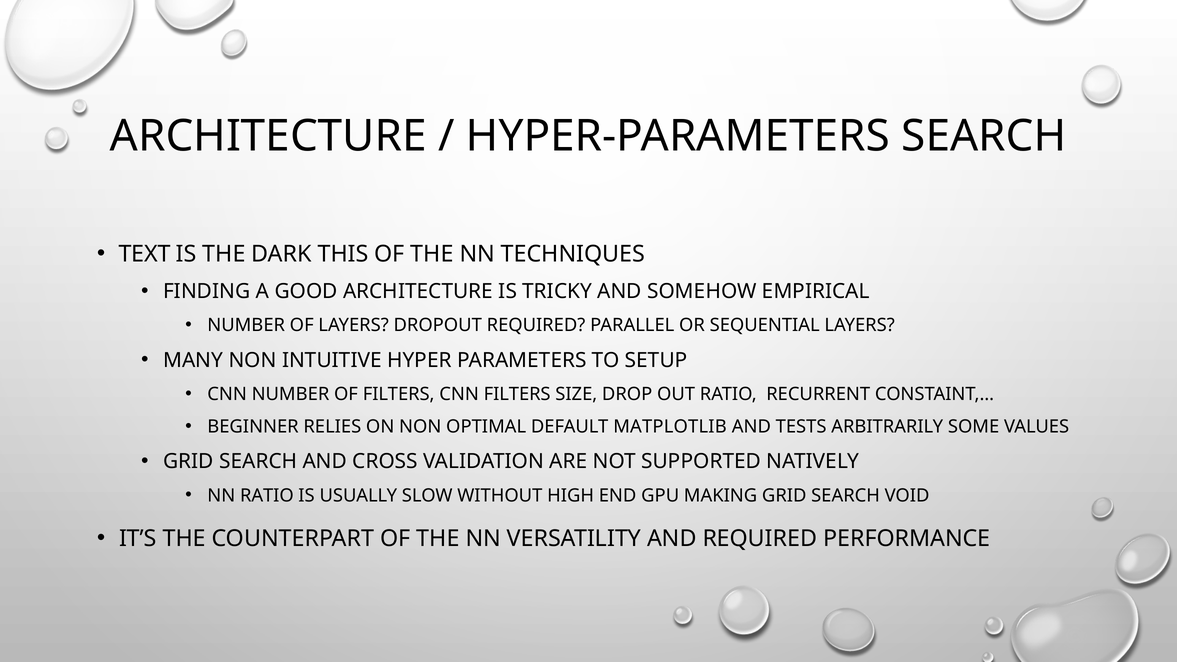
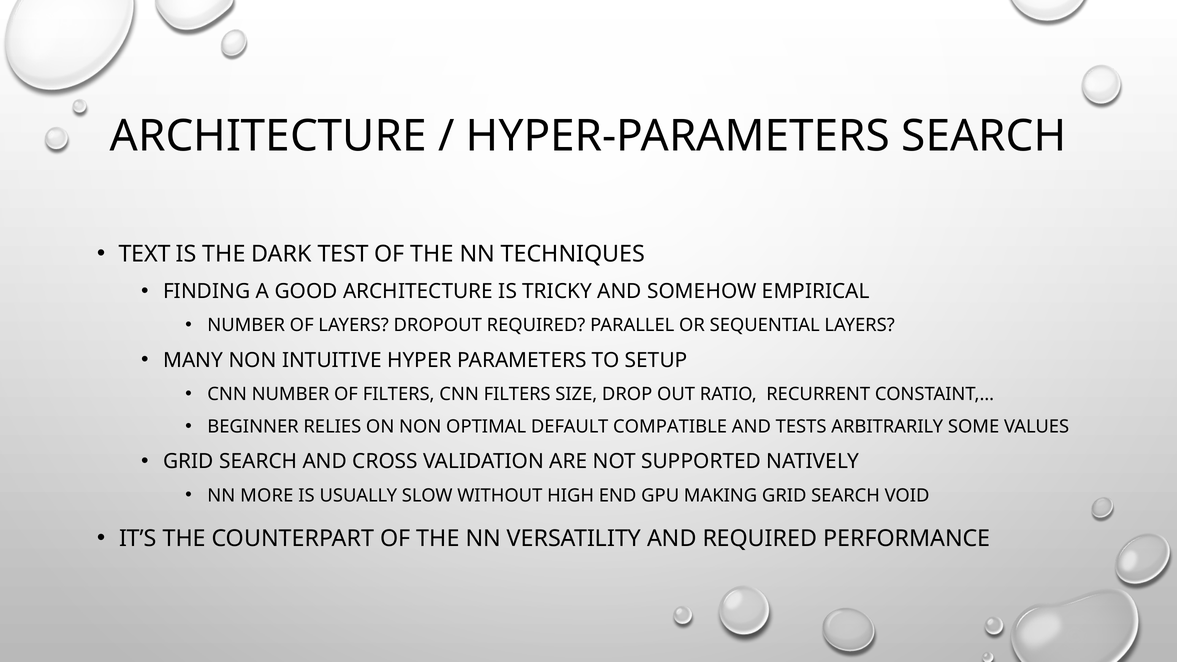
THIS: THIS -> TEST
MATPLOTLIB: MATPLOTLIB -> COMPATIBLE
NN RATIO: RATIO -> MORE
